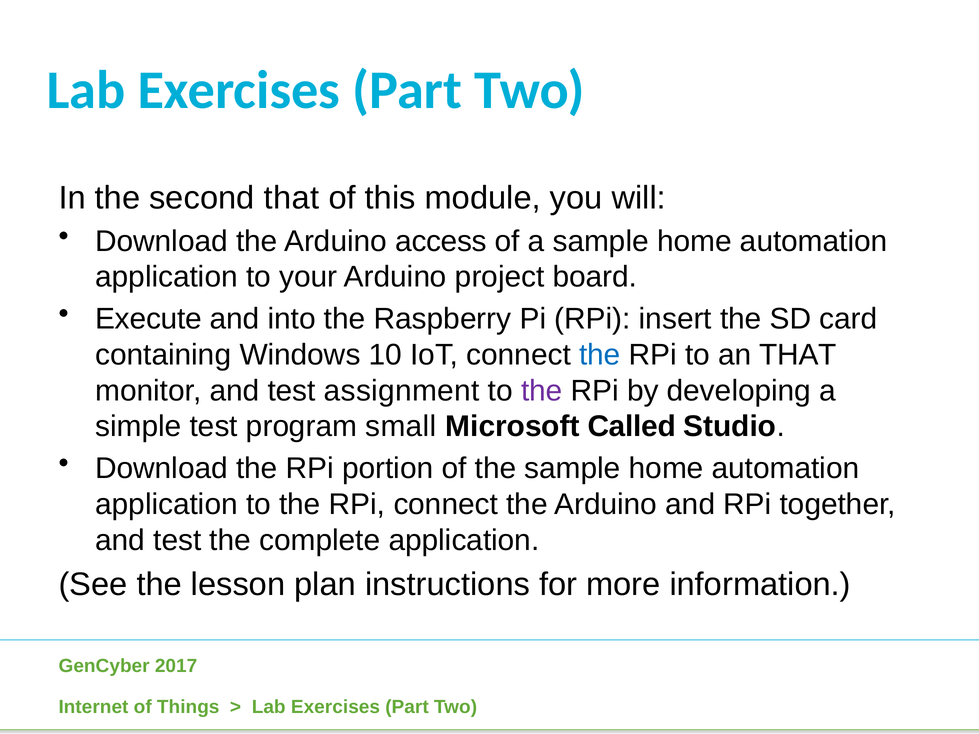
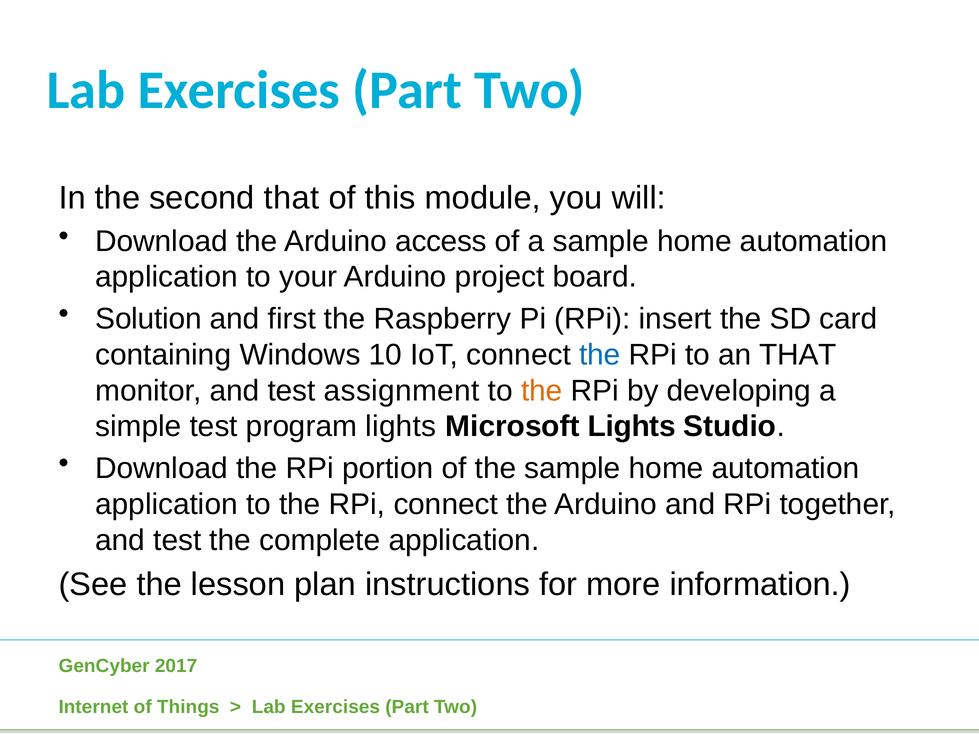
Execute: Execute -> Solution
into: into -> first
the at (542, 391) colour: purple -> orange
program small: small -> lights
Microsoft Called: Called -> Lights
